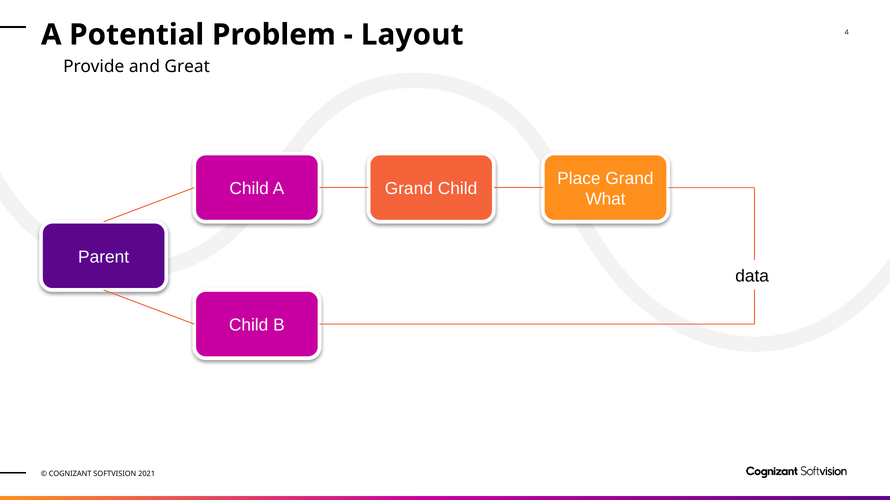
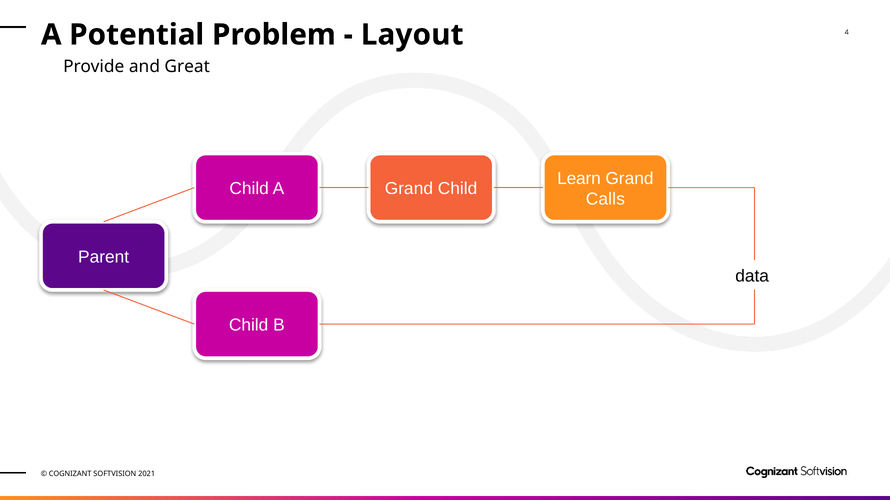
Place: Place -> Learn
What: What -> Calls
